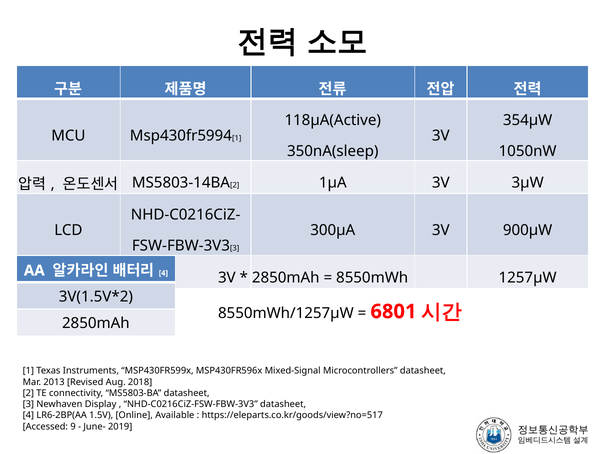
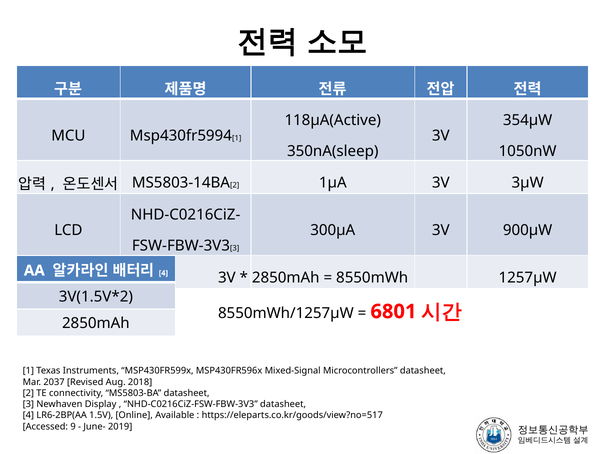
2013: 2013 -> 2037
